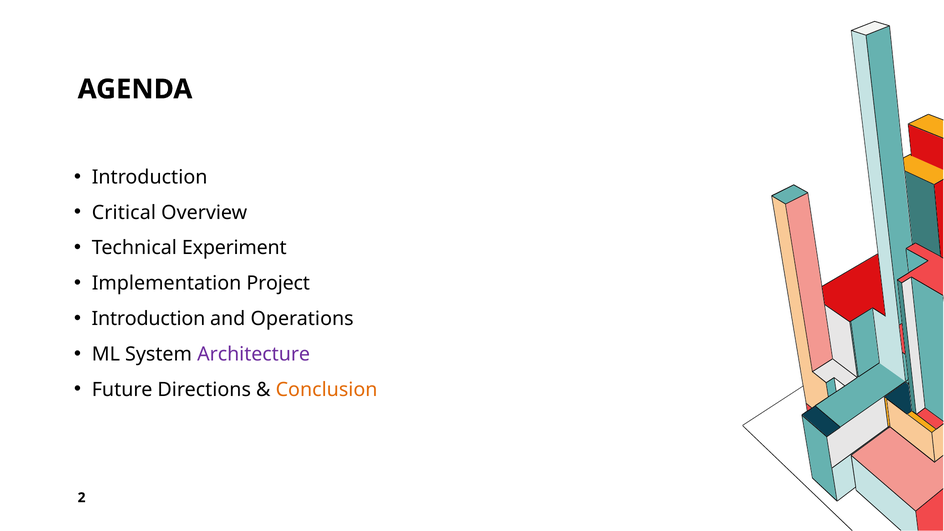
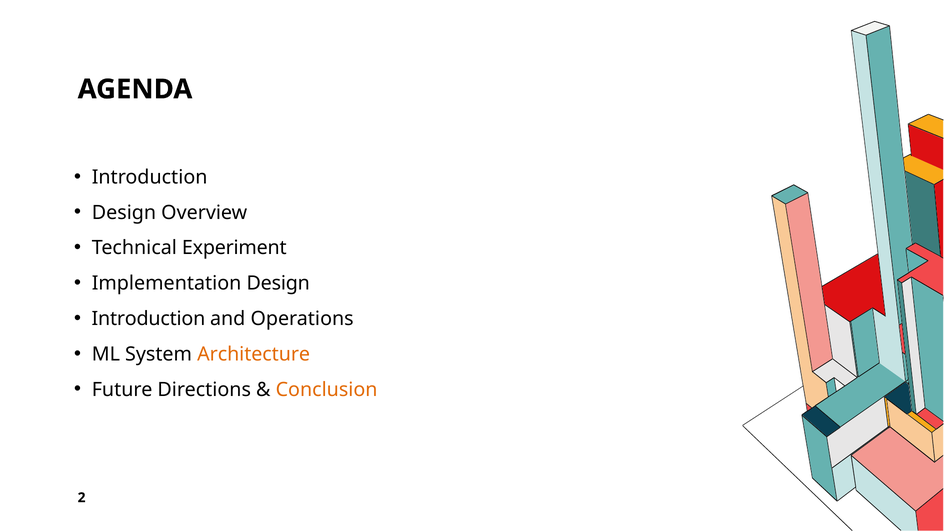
Critical at (124, 213): Critical -> Design
Implementation Project: Project -> Design
Architecture colour: purple -> orange
